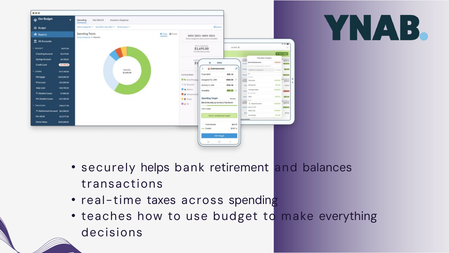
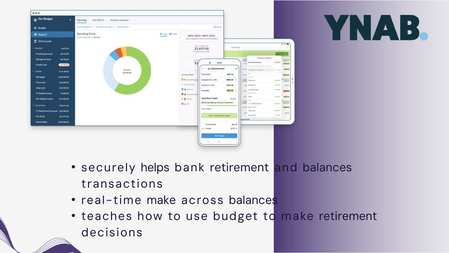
real-time taxes: taxes -> make
across spending: spending -> balances
make everything: everything -> retirement
